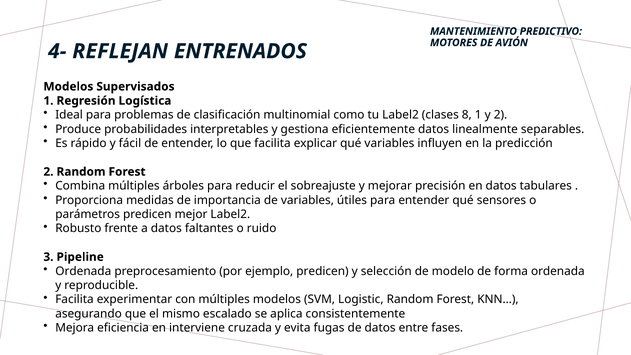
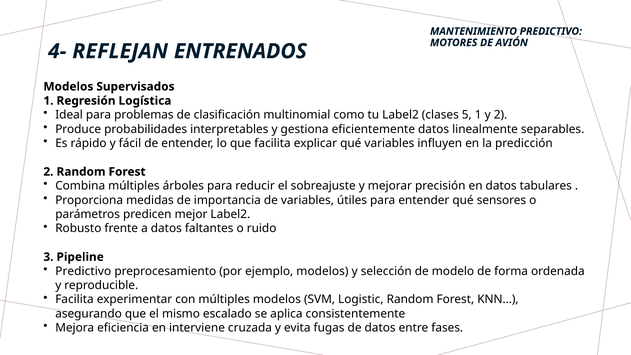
8: 8 -> 5
Ordenada at (83, 271): Ordenada -> Predictivo
ejemplo predicen: predicen -> modelos
